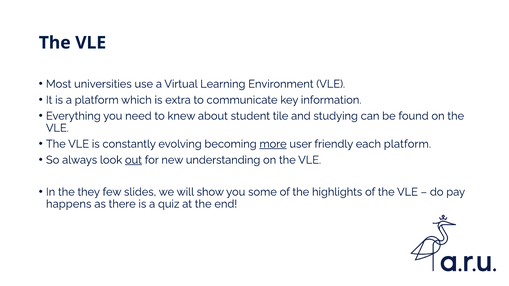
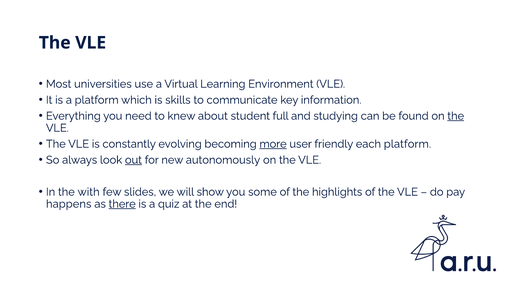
extra: extra -> skills
tile: tile -> full
the at (456, 116) underline: none -> present
understanding: understanding -> autonomously
they: they -> with
there underline: none -> present
